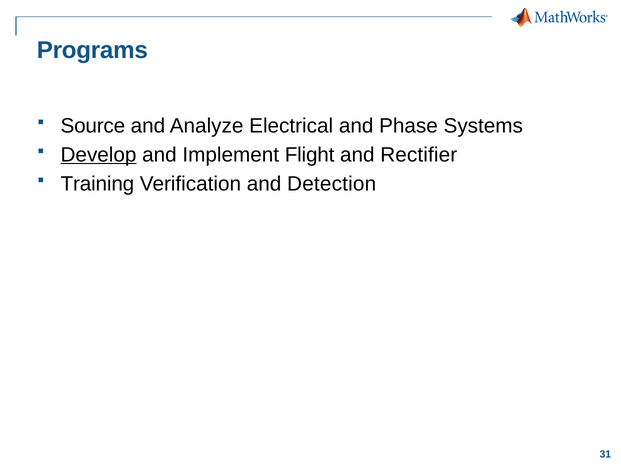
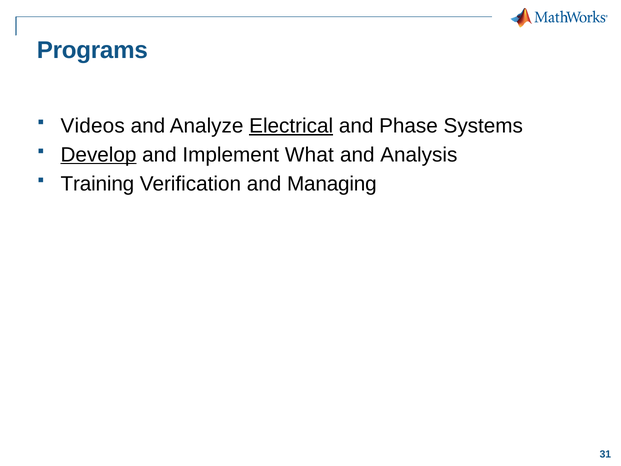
Source: Source -> Videos
Electrical underline: none -> present
Flight: Flight -> What
Rectifier: Rectifier -> Analysis
Detection: Detection -> Managing
